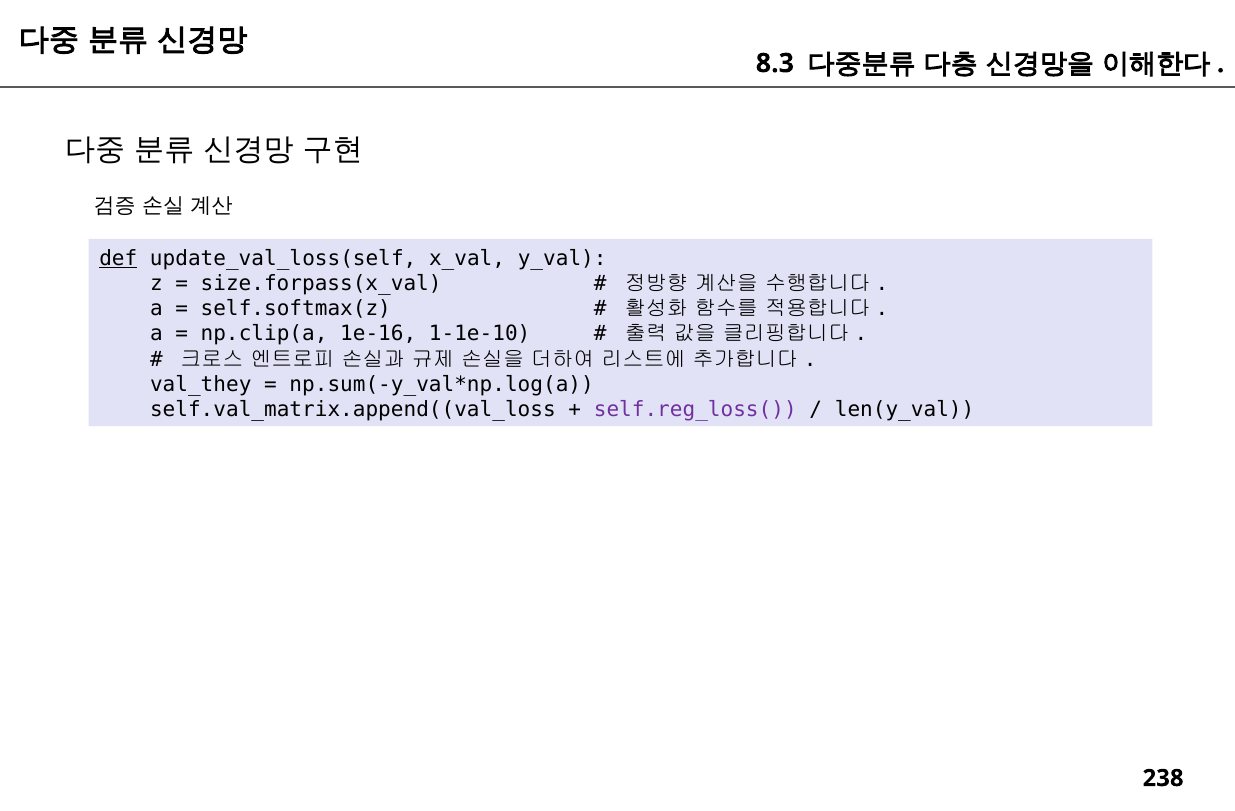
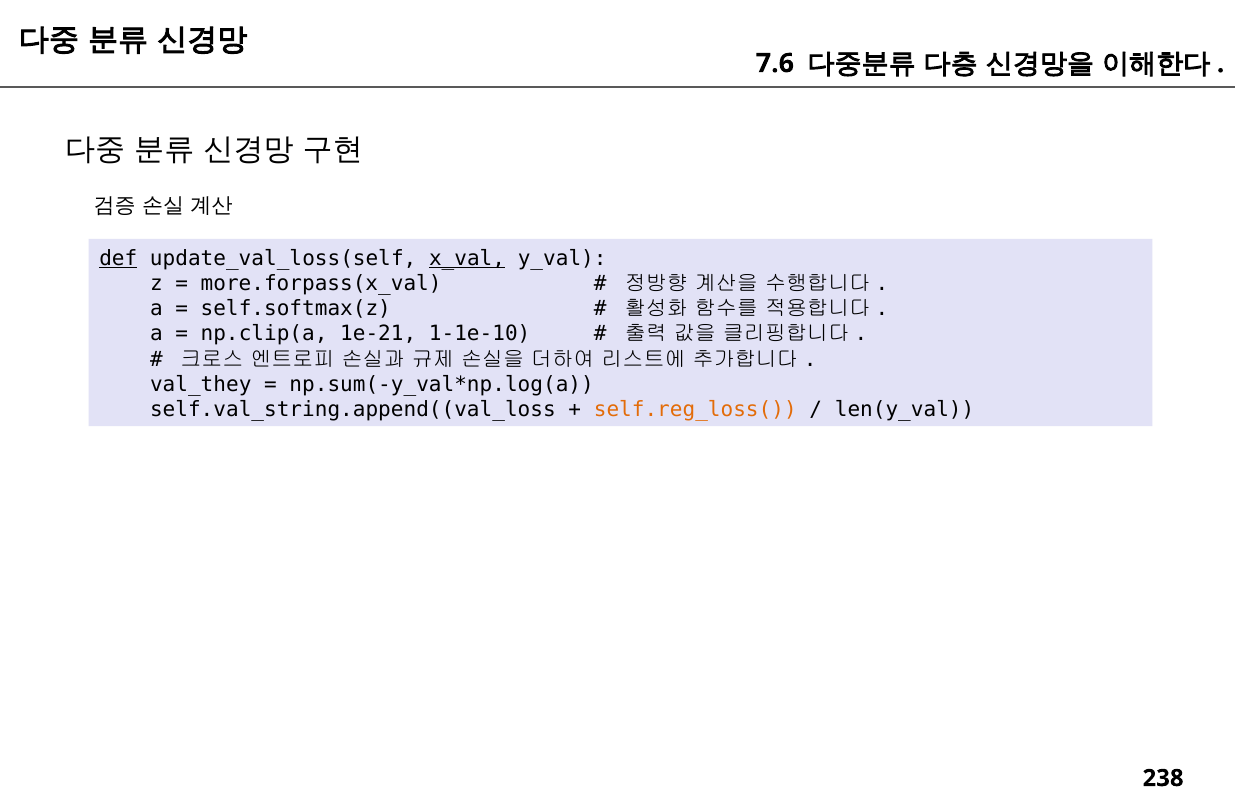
8.3: 8.3 -> 7.6
x_val underline: none -> present
size.forpass(x_val: size.forpass(x_val -> more.forpass(x_val
1e-16: 1e-16 -> 1e-21
self.val_matrix.append((val_loss: self.val_matrix.append((val_loss -> self.val_string.append((val_loss
self.reg_loss( colour: purple -> orange
